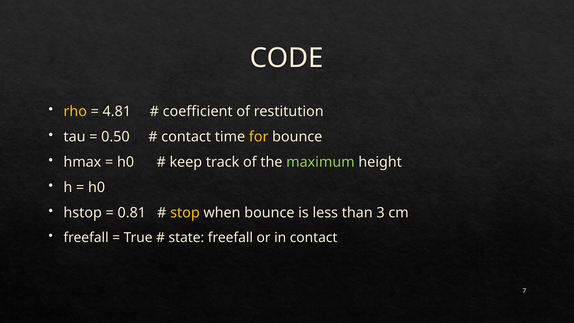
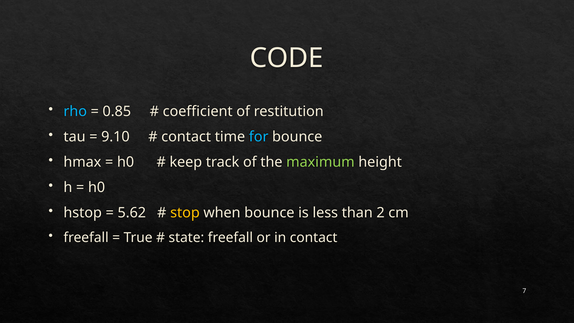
rho colour: yellow -> light blue
4.81: 4.81 -> 0.85
0.50: 0.50 -> 9.10
for colour: yellow -> light blue
0.81: 0.81 -> 5.62
3: 3 -> 2
